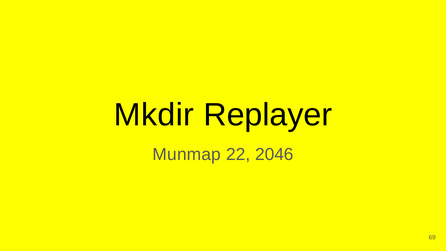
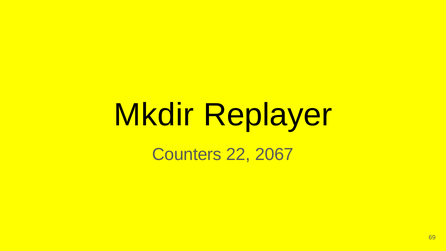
Munmap: Munmap -> Counters
2046: 2046 -> 2067
